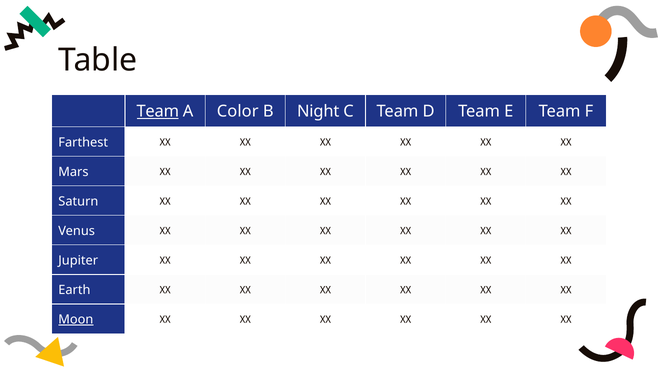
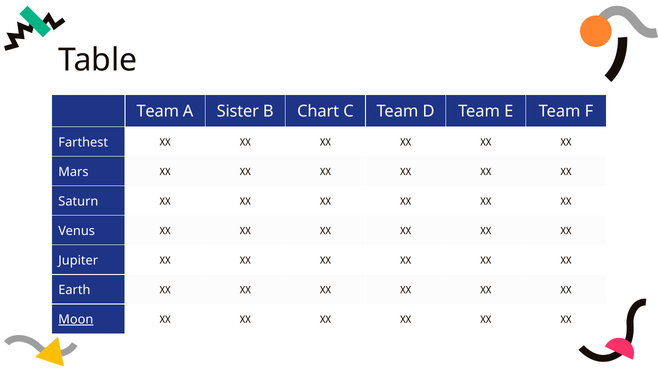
Team at (158, 112) underline: present -> none
Color: Color -> Sister
Night: Night -> Chart
